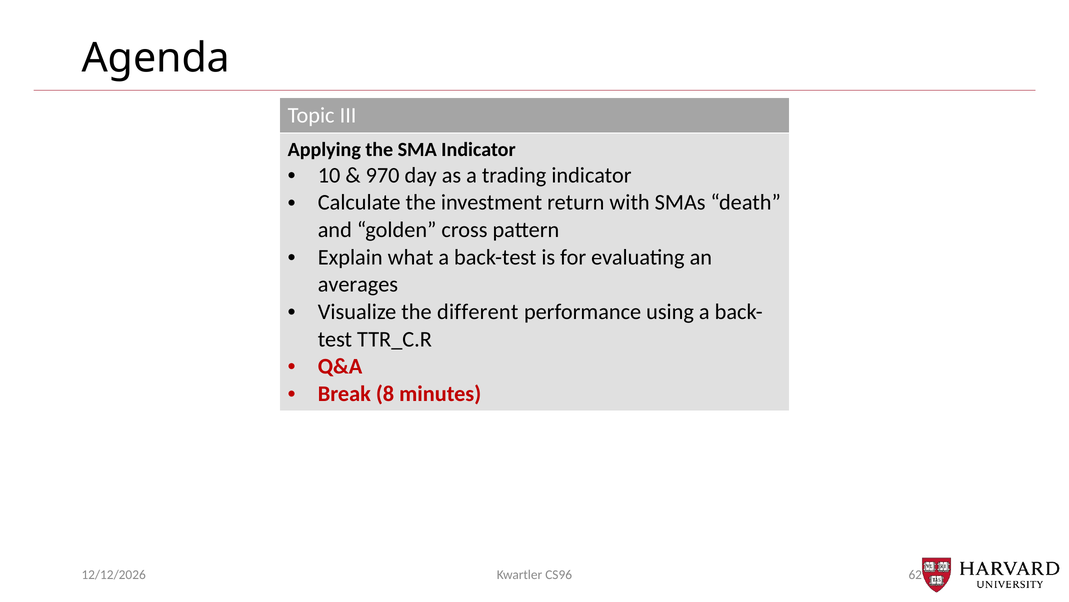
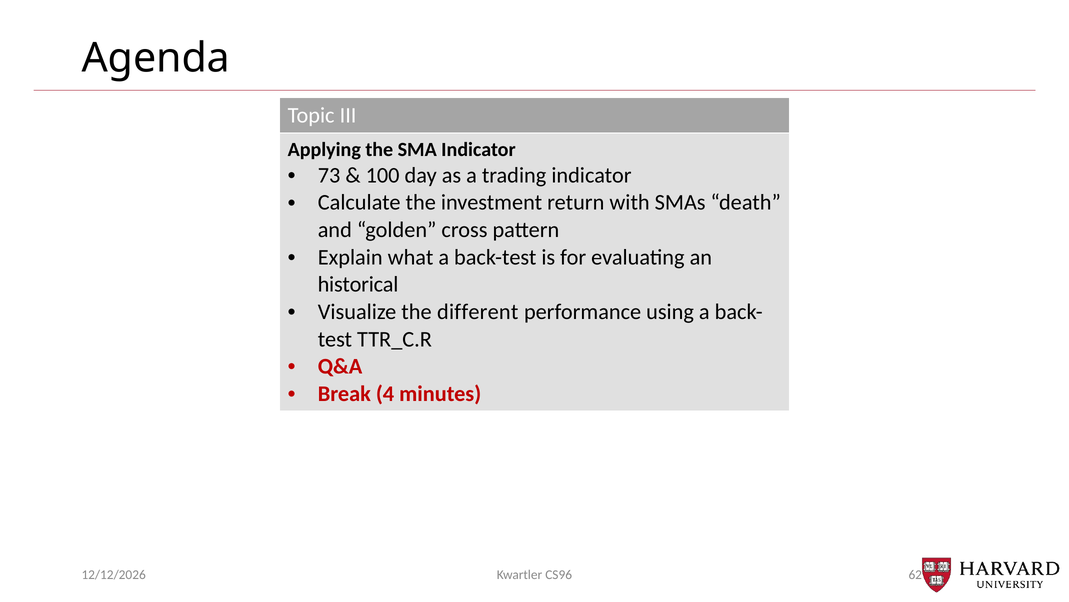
10: 10 -> 73
970: 970 -> 100
averages: averages -> historical
8: 8 -> 4
